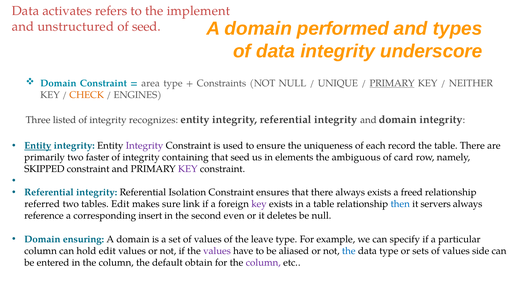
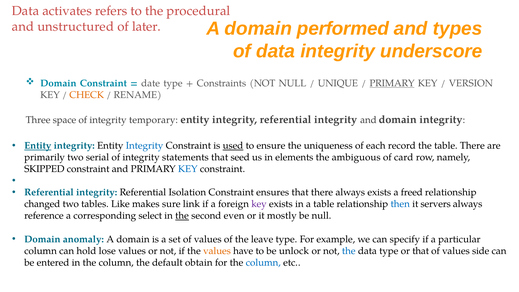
implement: implement -> procedural
of seed: seed -> later
area: area -> date
NEITHER: NEITHER -> VERSION
ENGINES: ENGINES -> RENAME
listed: listed -> space
recognizes: recognizes -> temporary
Integrity at (145, 146) colour: purple -> blue
used underline: none -> present
faster: faster -> serial
containing: containing -> statements
KEY at (188, 169) colour: purple -> blue
referred: referred -> changed
tables Edit: Edit -> Like
insert: insert -> select
the at (182, 216) underline: none -> present
deletes: deletes -> mostly
ensuring: ensuring -> anomaly
hold edit: edit -> lose
values at (217, 251) colour: purple -> orange
aliased: aliased -> unlock
or sets: sets -> that
column at (263, 262) colour: purple -> blue
